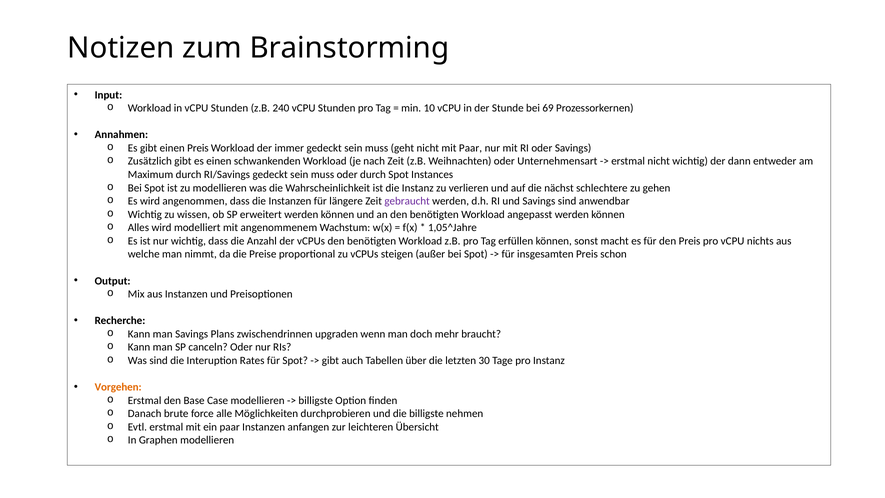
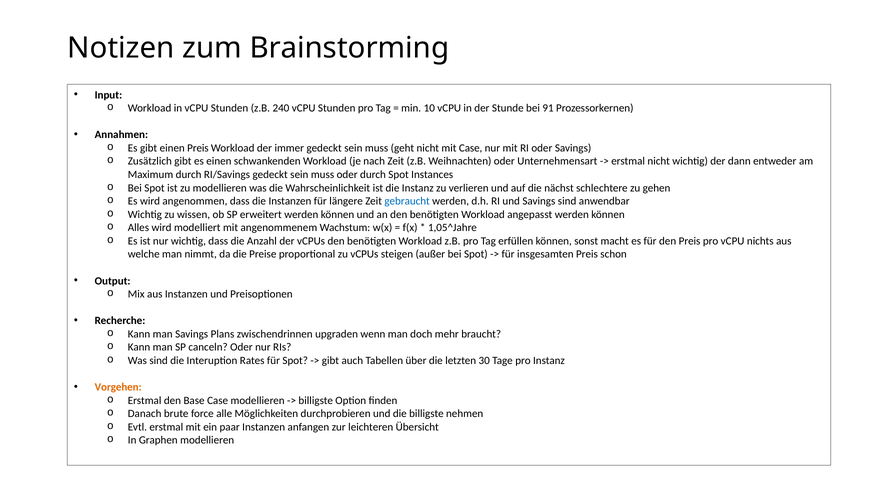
69: 69 -> 91
mit Paar: Paar -> Case
gebraucht colour: purple -> blue
